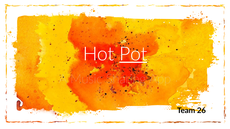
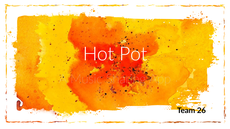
Pot underline: present -> none
